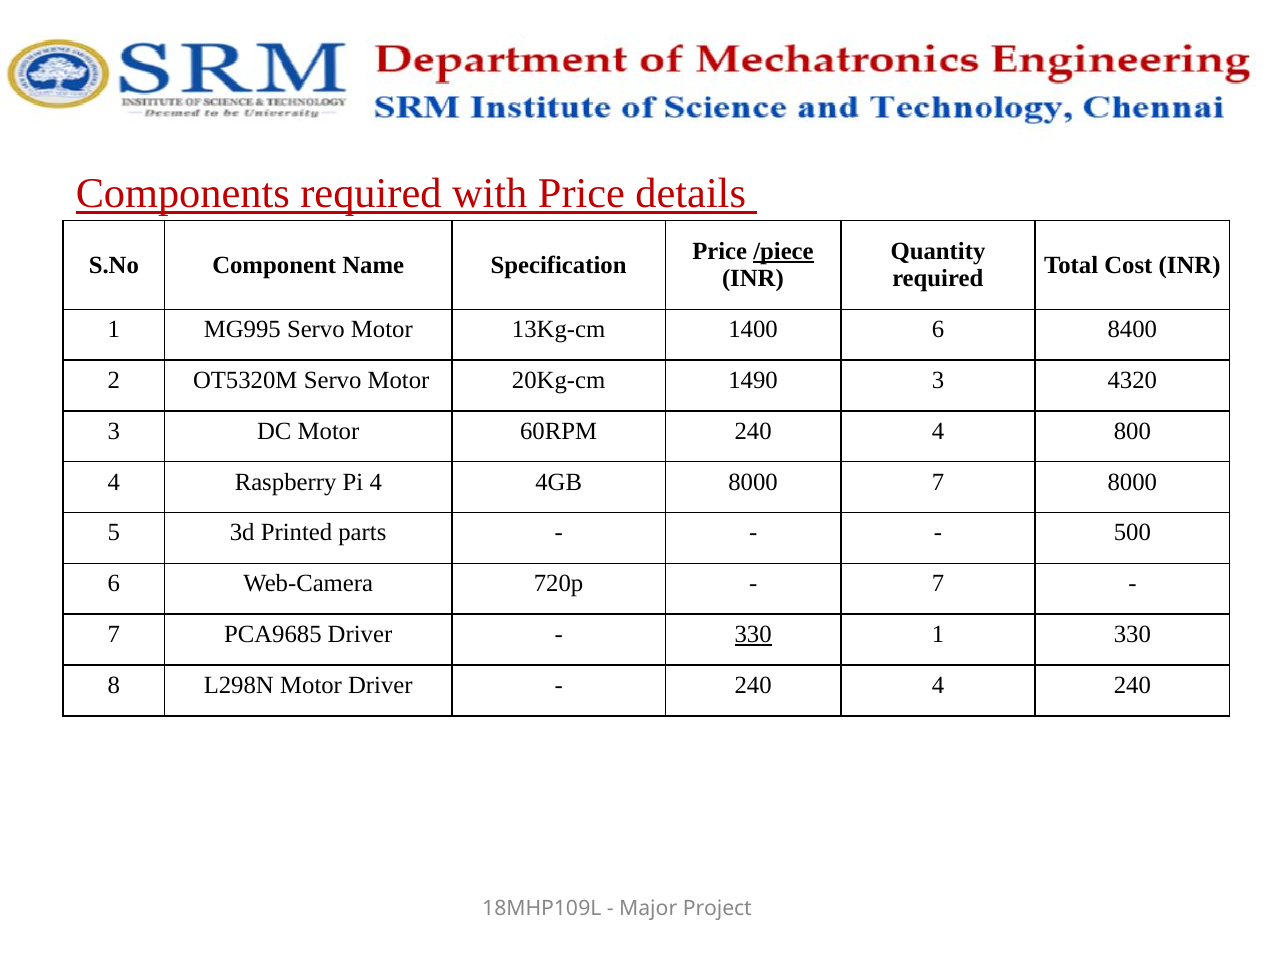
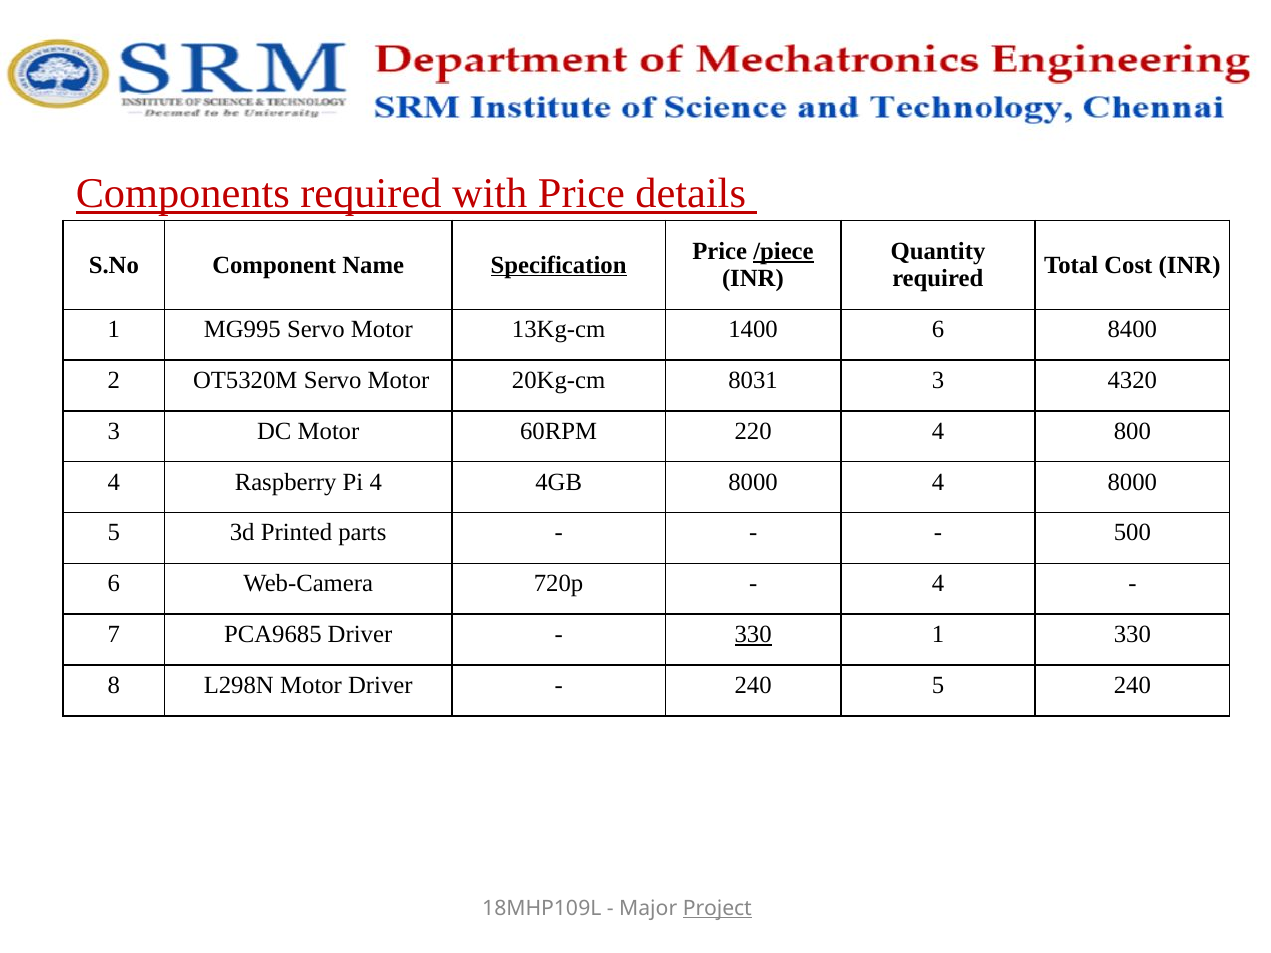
Specification underline: none -> present
1490: 1490 -> 8031
60RPM 240: 240 -> 220
8000 7: 7 -> 4
7 at (938, 584): 7 -> 4
4 at (938, 685): 4 -> 5
Project underline: none -> present
